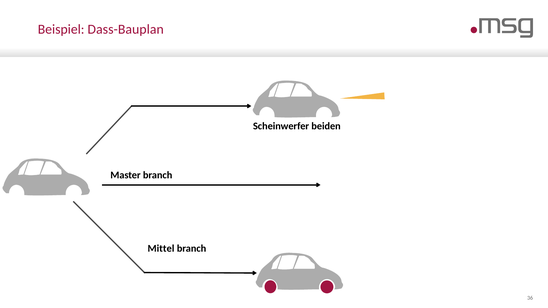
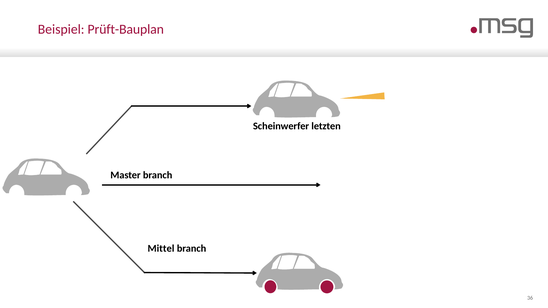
Dass-Bauplan: Dass-Bauplan -> Prüft-Bauplan
beiden: beiden -> letzten
